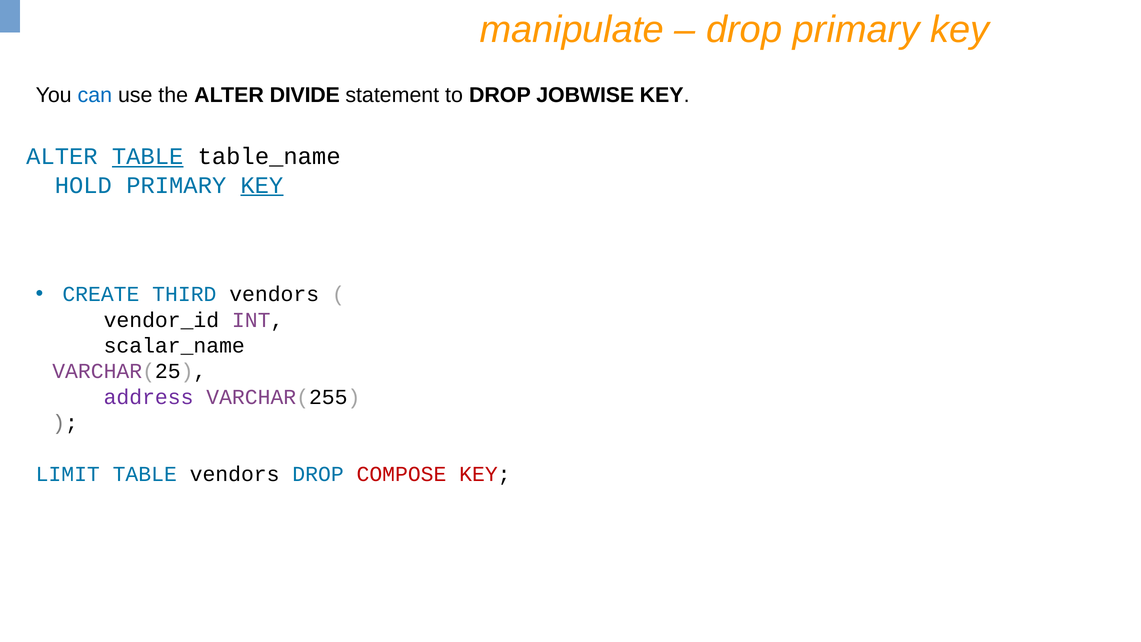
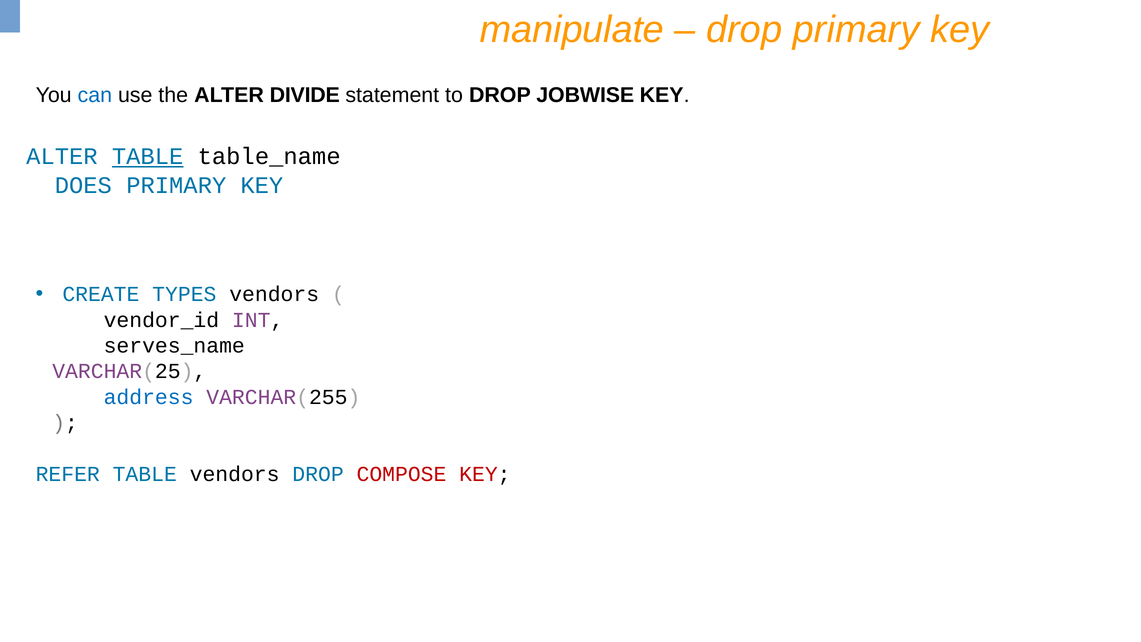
HOLD: HOLD -> DOES
KEY at (262, 185) underline: present -> none
THIRD: THIRD -> TYPES
scalar_name: scalar_name -> serves_name
address colour: purple -> blue
LIMIT: LIMIT -> REFER
